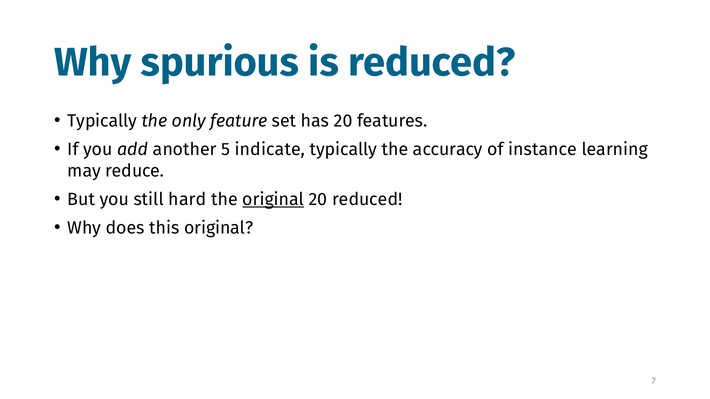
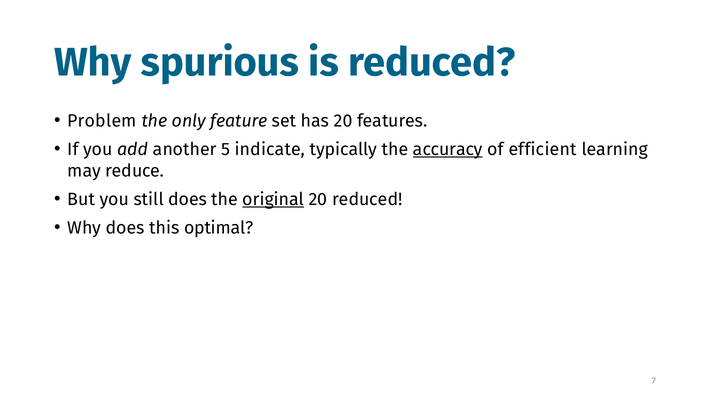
Typically at (102, 121): Typically -> Problem
accuracy underline: none -> present
instance: instance -> efficient
still hard: hard -> does
this original: original -> optimal
